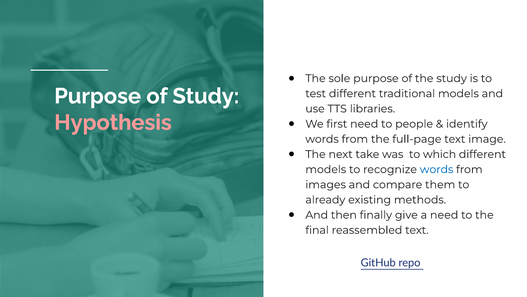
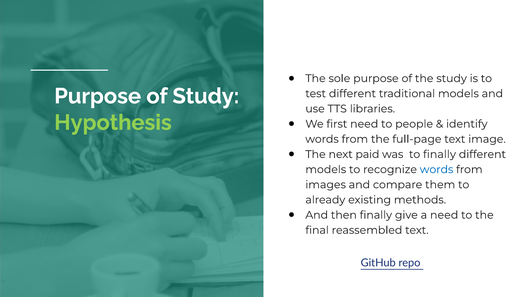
Hypothesis colour: pink -> light green
take: take -> paid
to which: which -> finally
